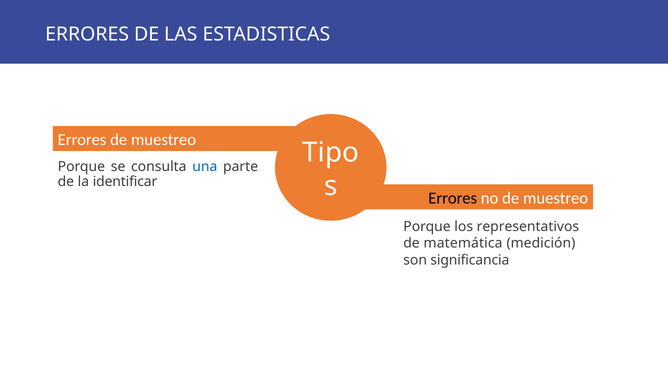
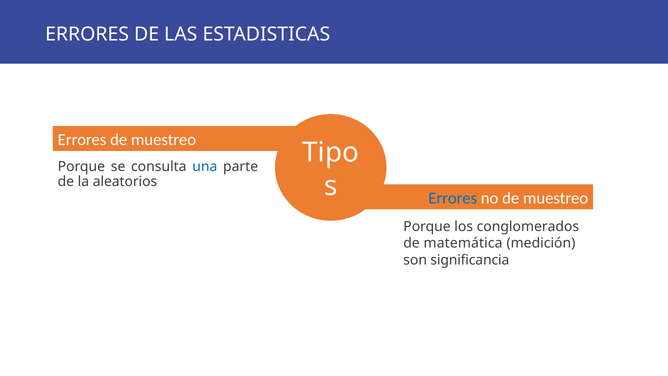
identificar: identificar -> aleatorios
Errores at (453, 198) colour: black -> blue
representativos: representativos -> conglomerados
